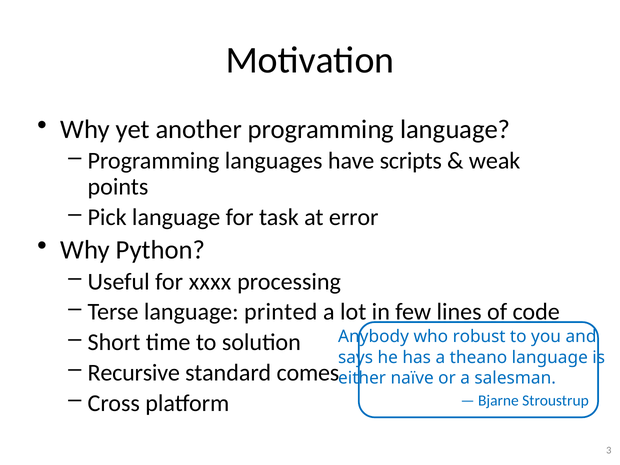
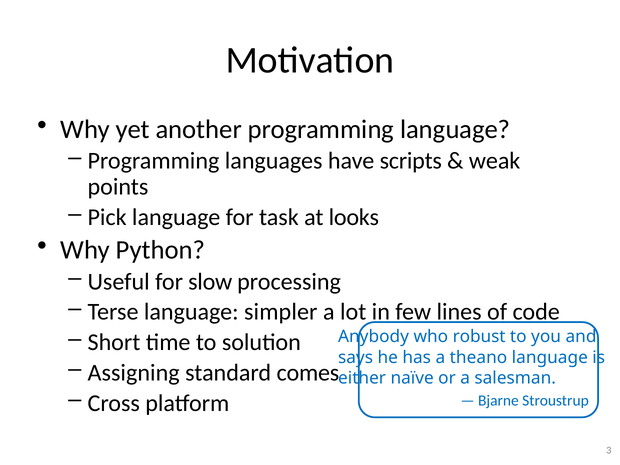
error: error -> looks
xxxx: xxxx -> slow
printed: printed -> simpler
Recursive: Recursive -> Assigning
